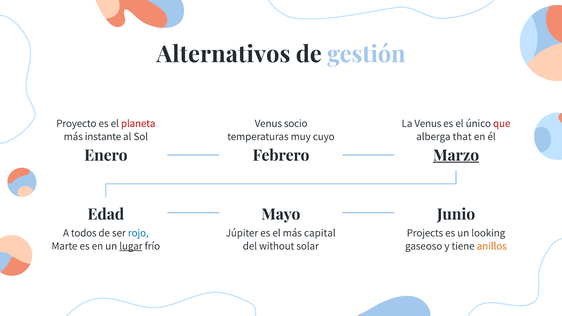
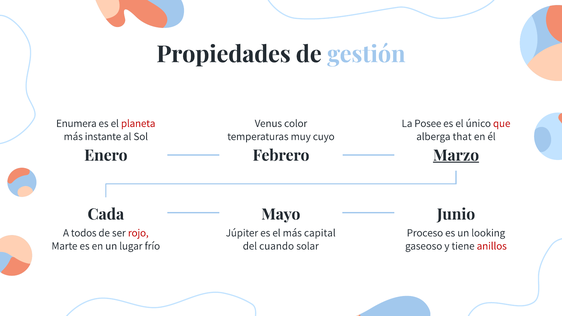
Alternativos: Alternativos -> Propiedades
Proyecto: Proyecto -> Enumera
socio: socio -> color
La Venus: Venus -> Posee
Edad: Edad -> Cada
rojo colour: blue -> red
Projects: Projects -> Proceso
lugar underline: present -> none
without: without -> cuando
anillos colour: orange -> red
